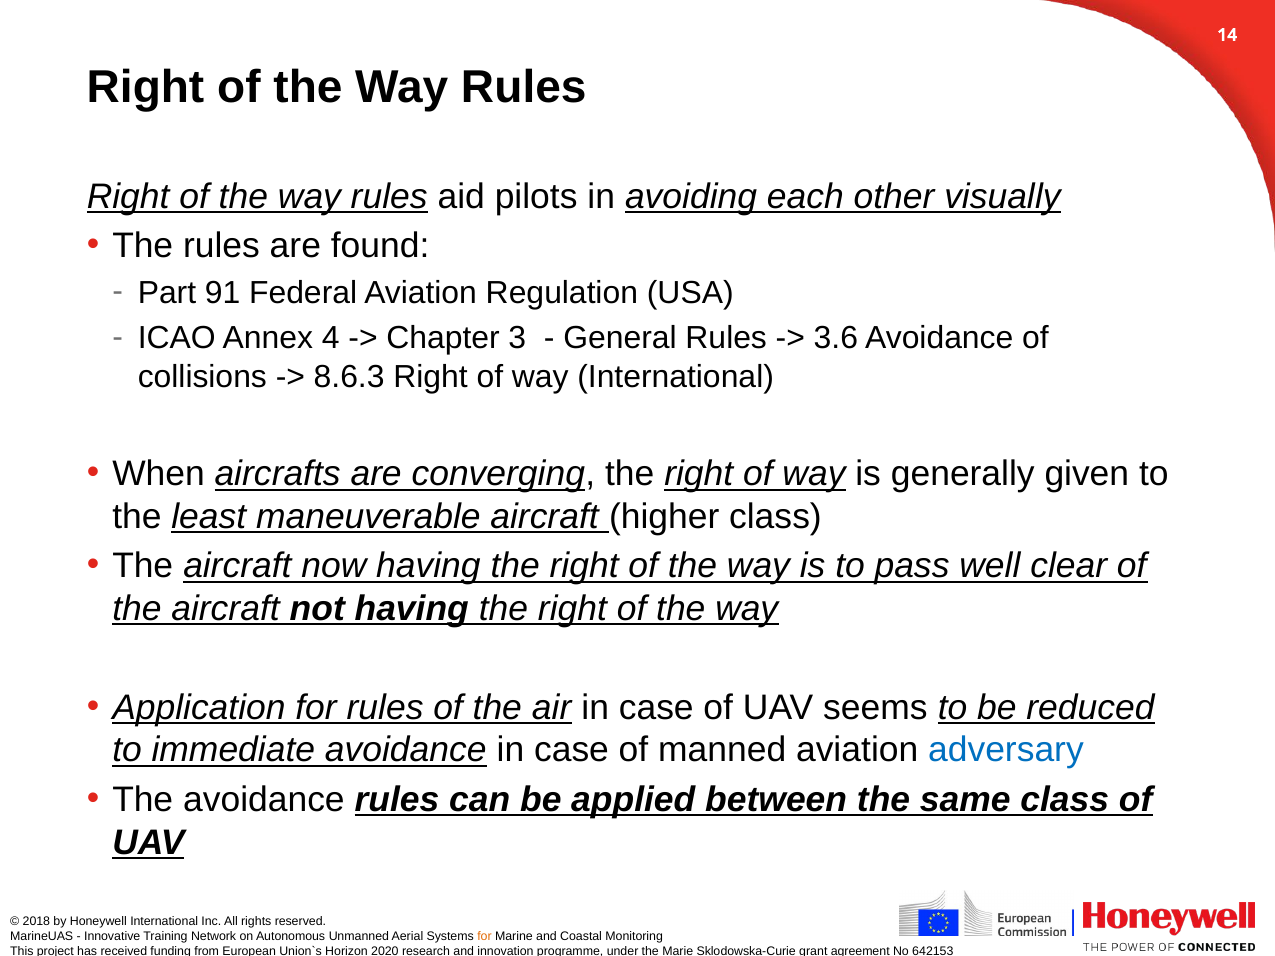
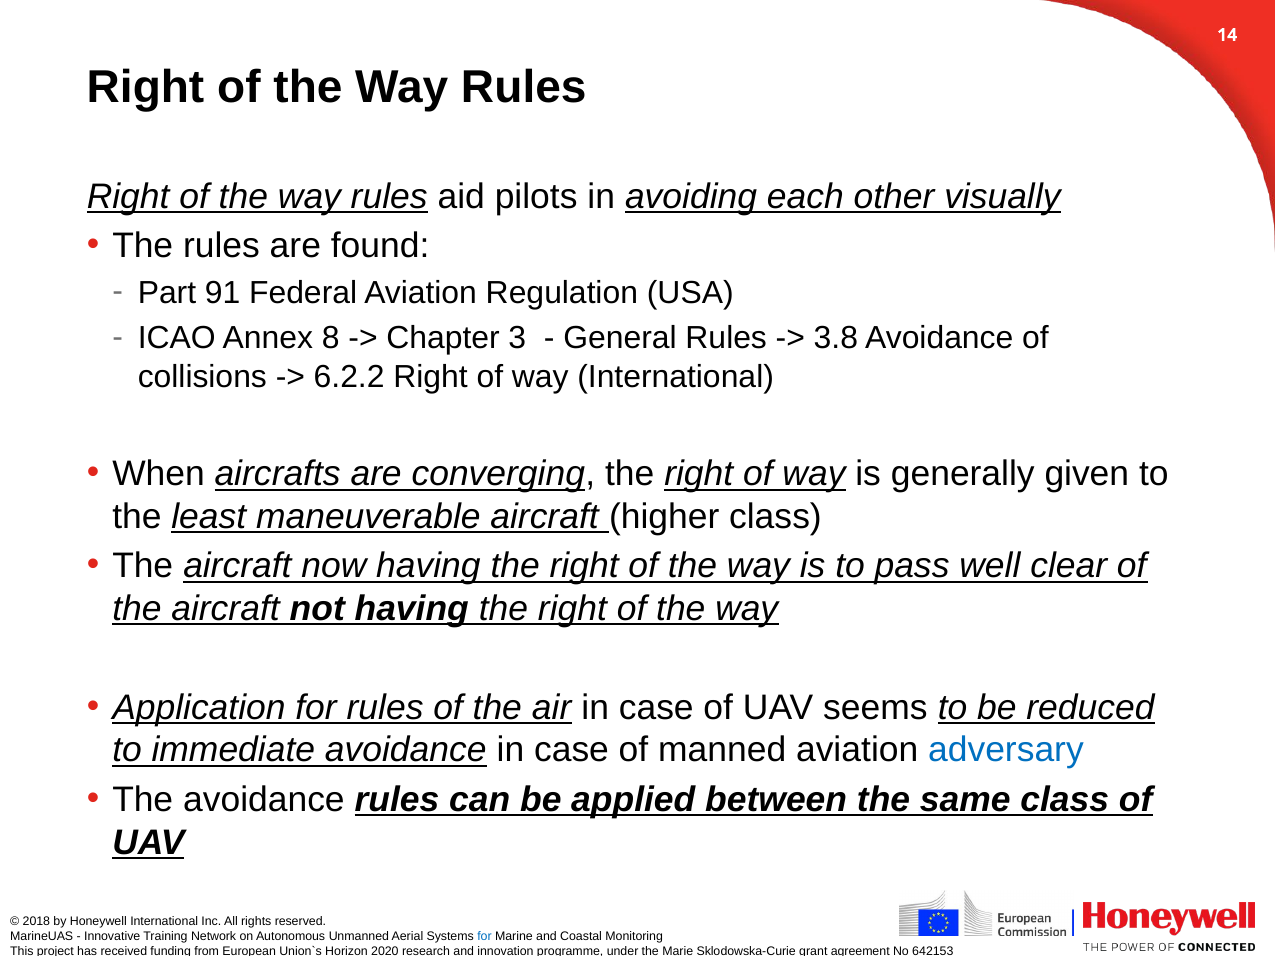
4: 4 -> 8
3.6: 3.6 -> 3.8
8.6.3: 8.6.3 -> 6.2.2
for at (484, 937) colour: orange -> blue
